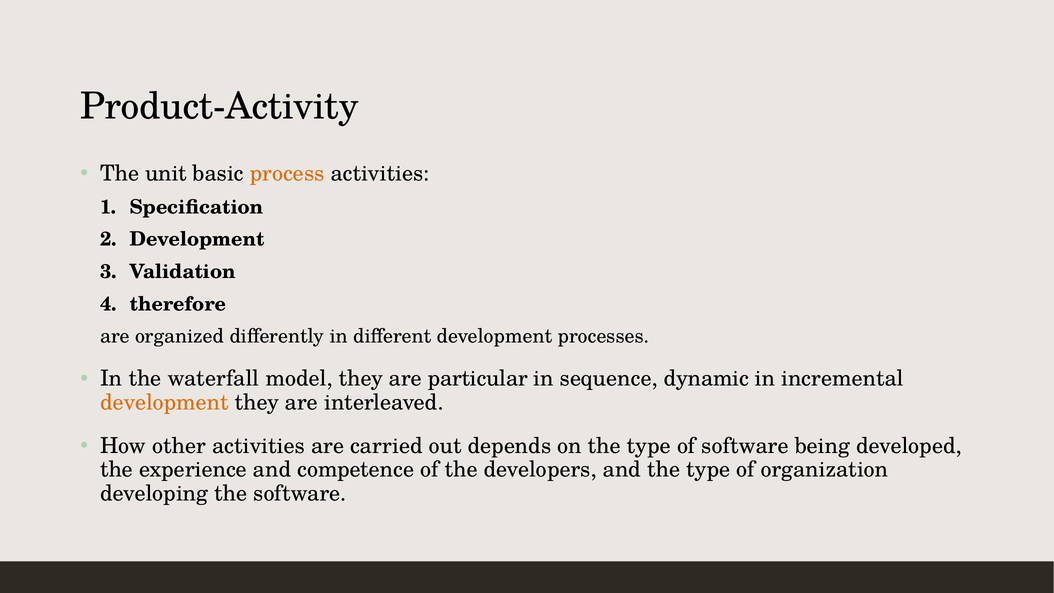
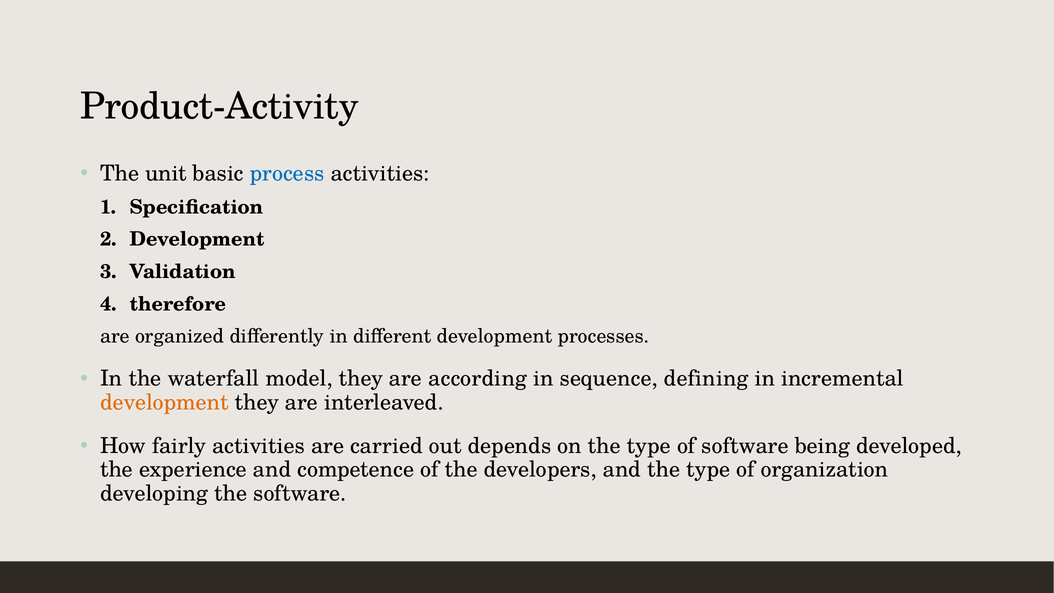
process colour: orange -> blue
particular: particular -> according
dynamic: dynamic -> defining
other: other -> fairly
